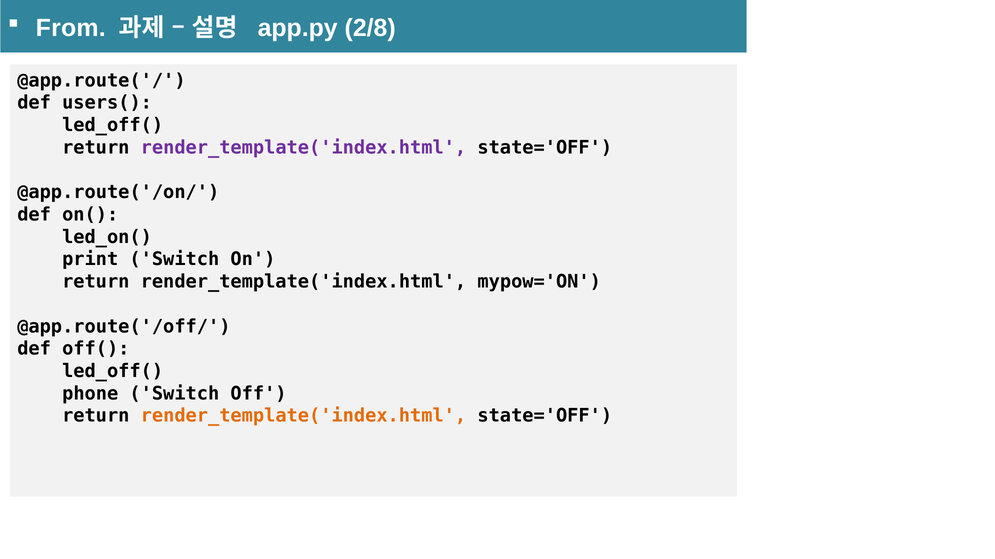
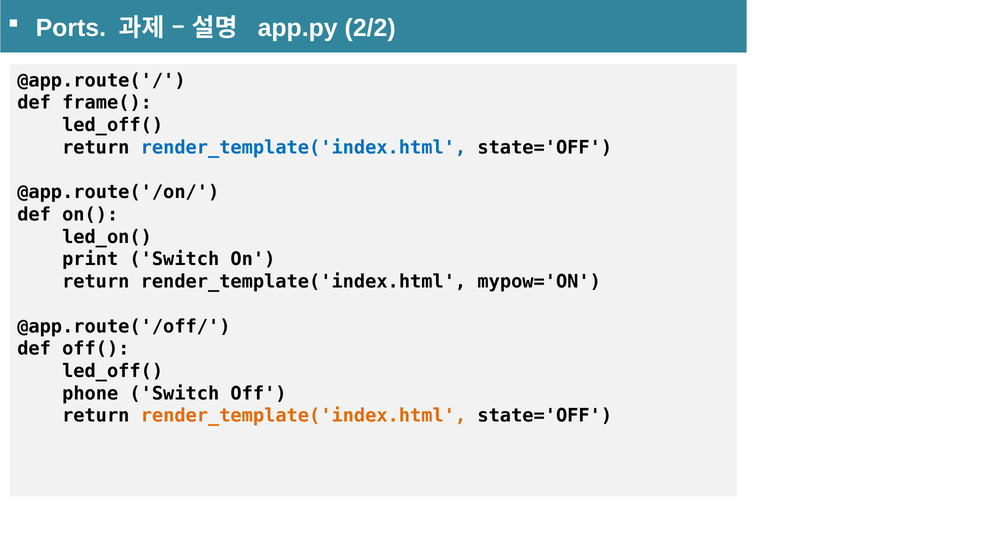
From: From -> Ports
2/8: 2/8 -> 2/2
users(: users( -> frame(
render_template('index.html at (303, 148) colour: purple -> blue
